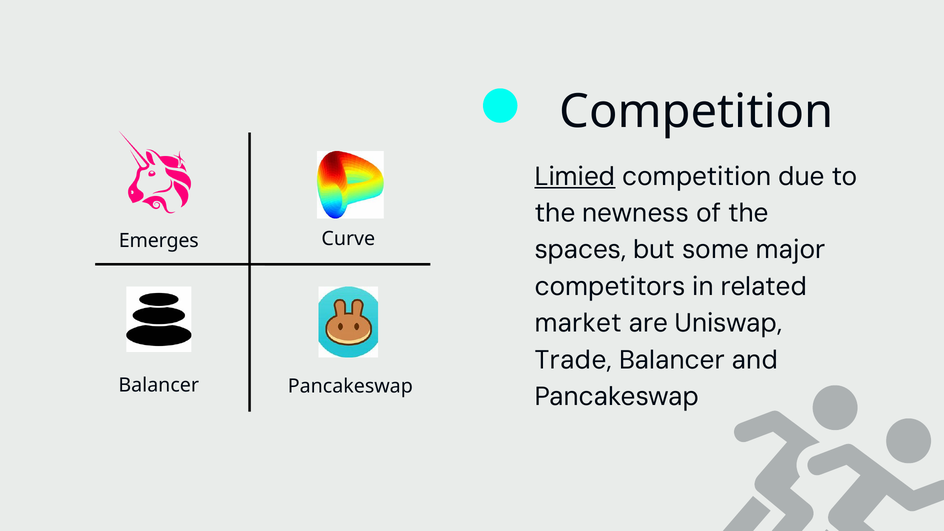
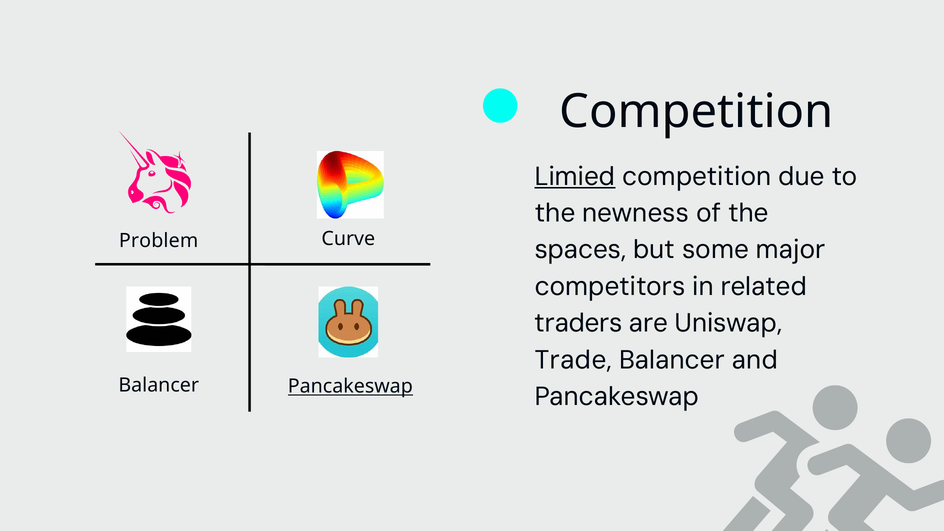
Emerges: Emerges -> Problem
market: market -> traders
Pancakeswap at (350, 386) underline: none -> present
